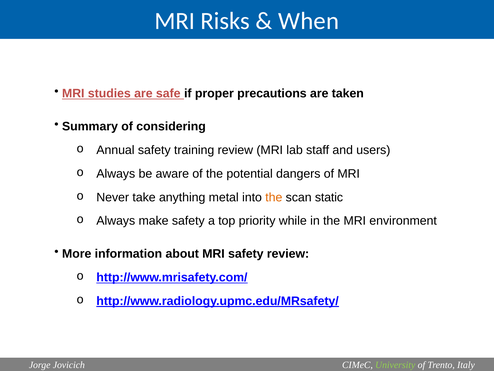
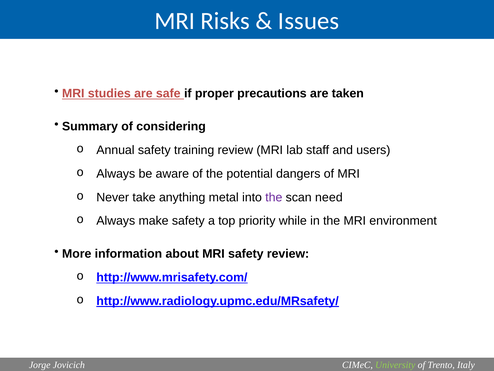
When: When -> Issues
the at (274, 197) colour: orange -> purple
static: static -> need
